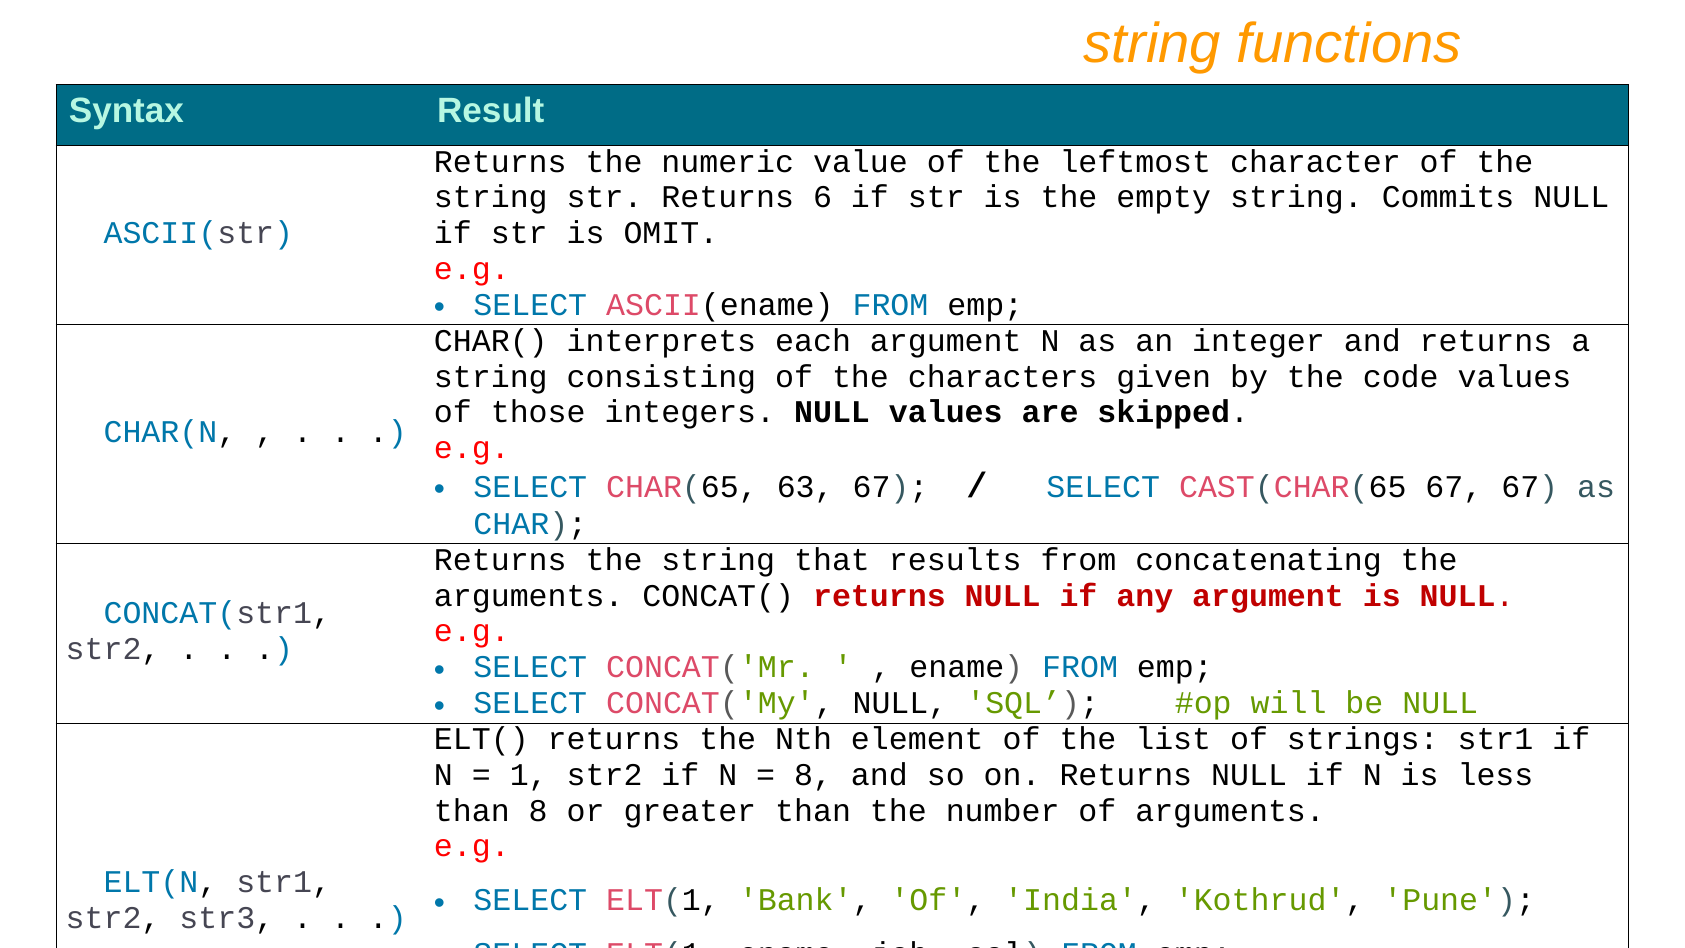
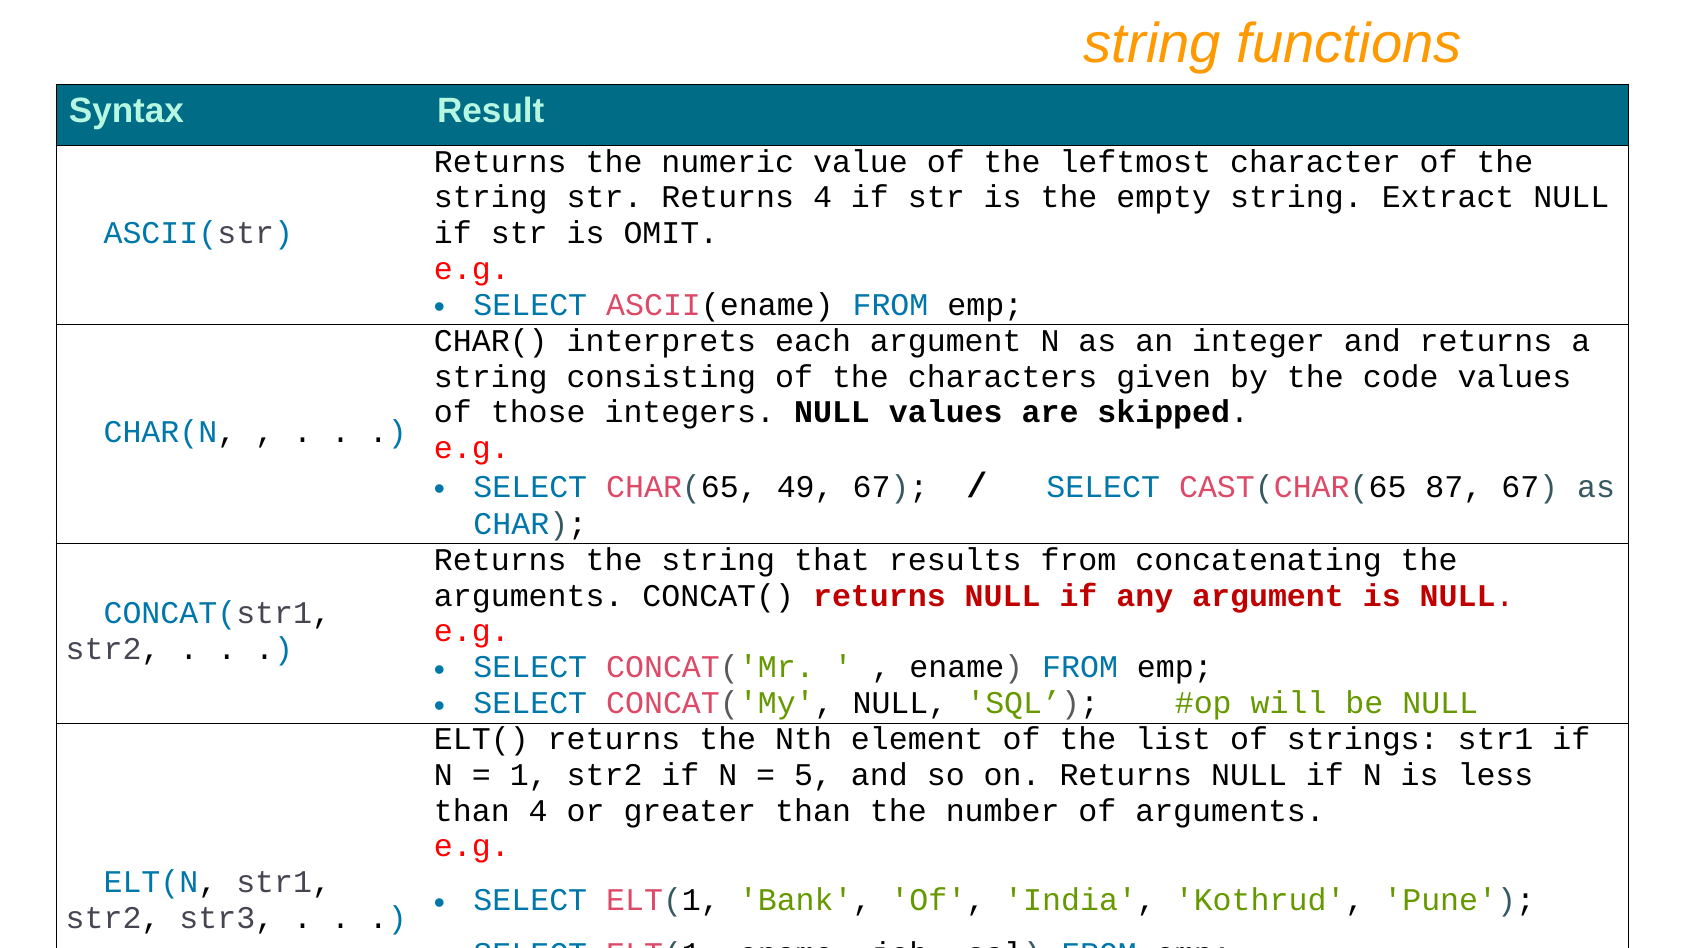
Returns 6: 6 -> 4
Commits: Commits -> Extract
63: 63 -> 49
CAST(CHAR(65 67: 67 -> 87
8 at (813, 775): 8 -> 5
than 8: 8 -> 4
